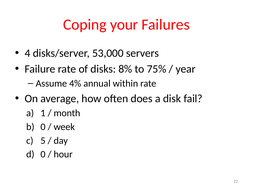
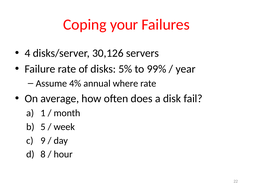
53,000: 53,000 -> 30,126
8%: 8% -> 5%
75%: 75% -> 99%
within: within -> where
0 at (43, 127): 0 -> 5
5: 5 -> 9
0 at (43, 154): 0 -> 8
